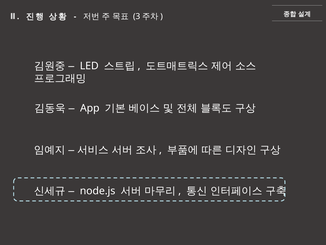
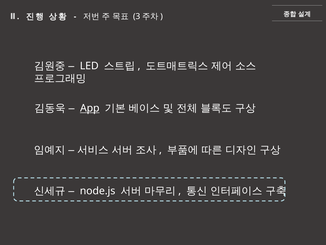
App underline: none -> present
